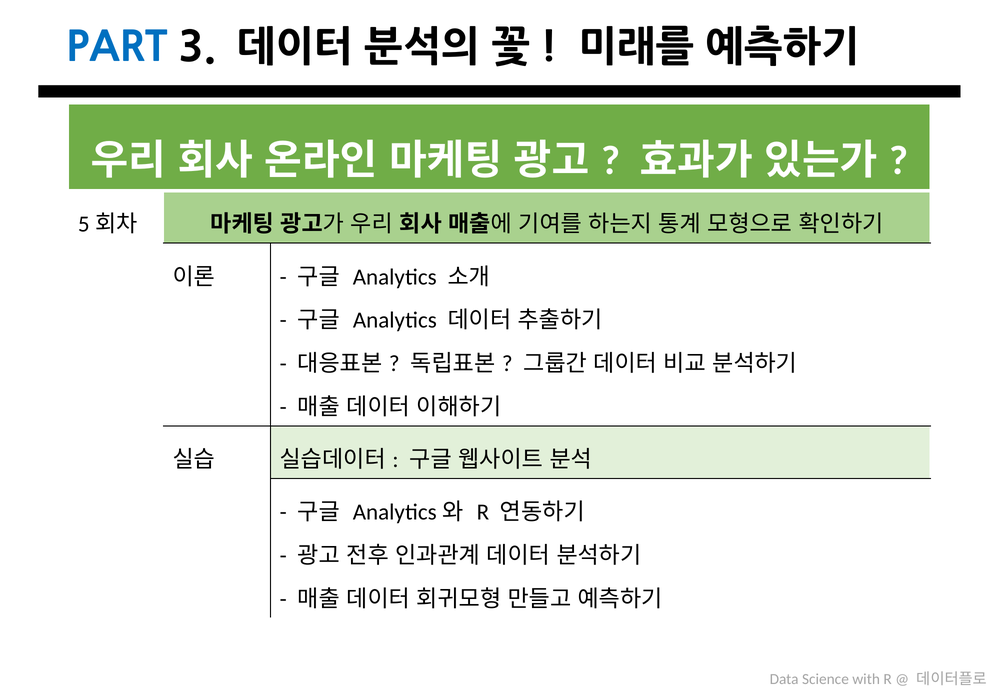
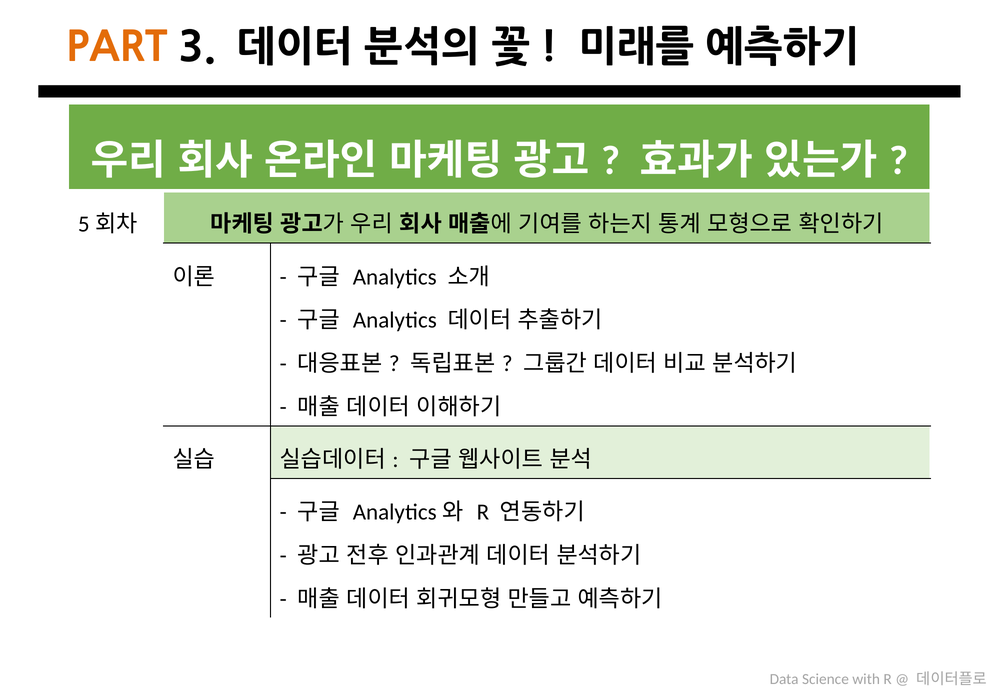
PART colour: blue -> orange
